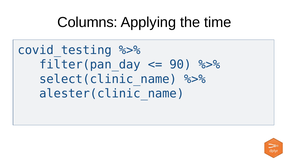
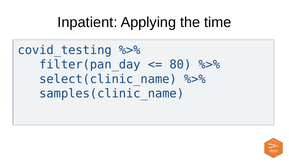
Columns: Columns -> Inpatient
90: 90 -> 80
alester(clinic_name: alester(clinic_name -> samples(clinic_name
